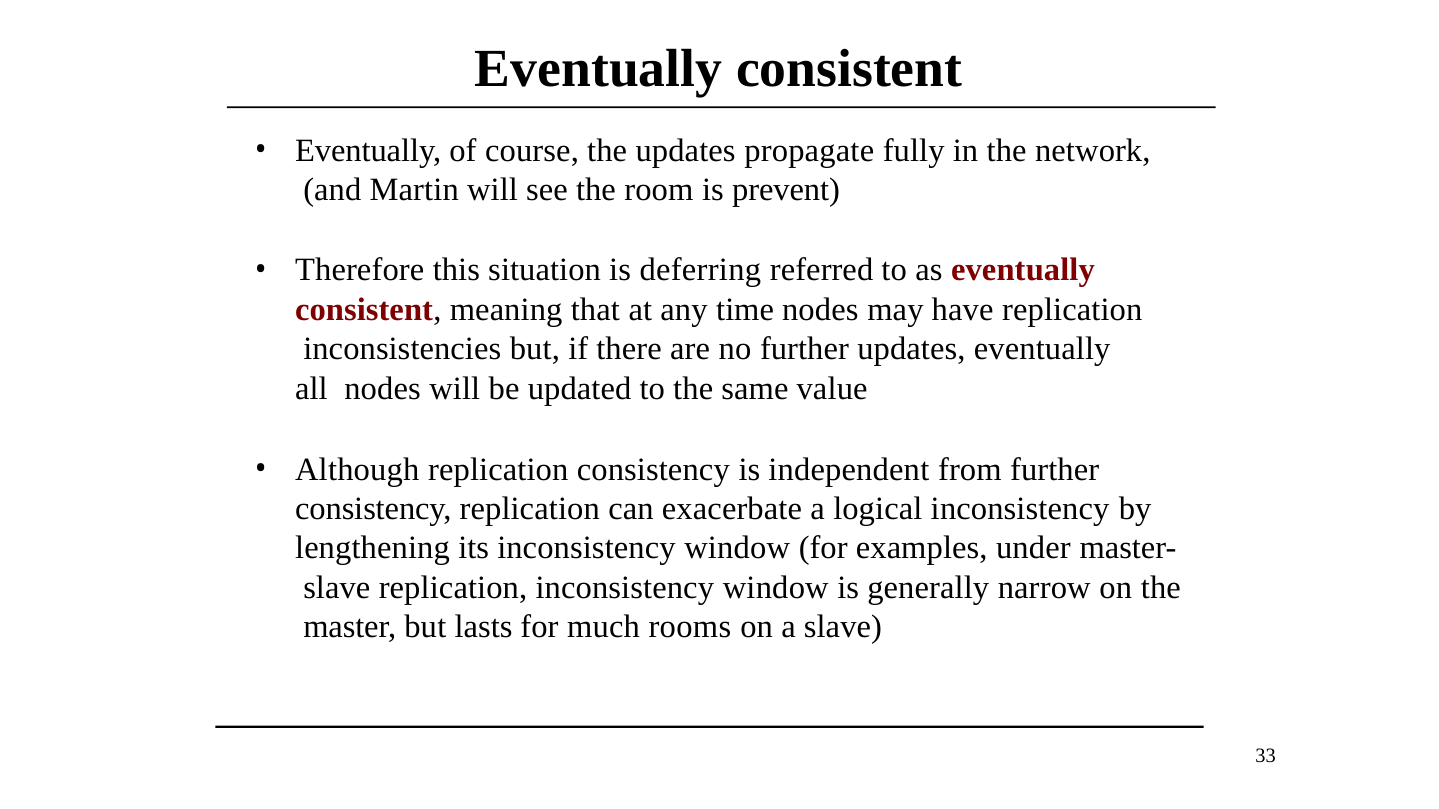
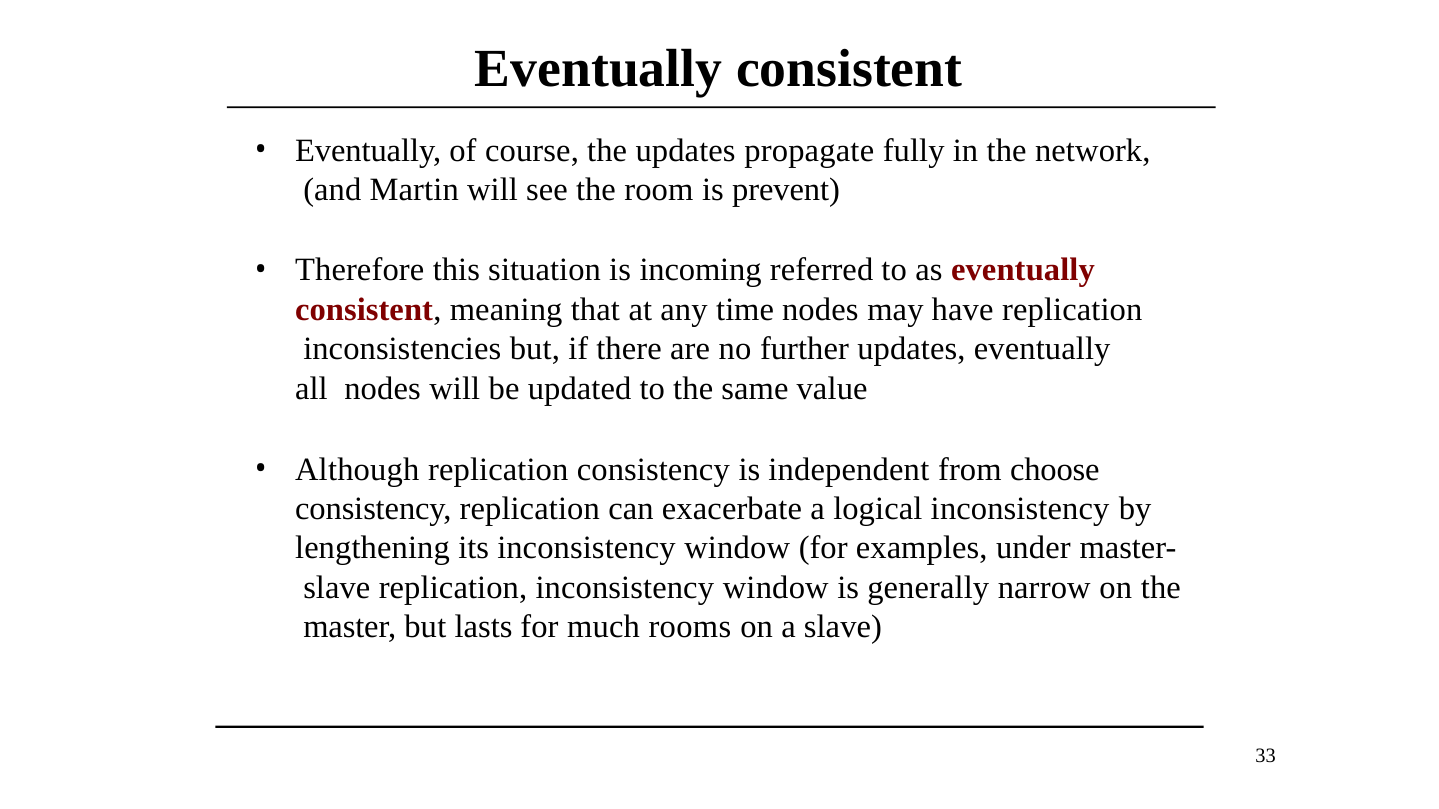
deferring: deferring -> incoming
from further: further -> choose
